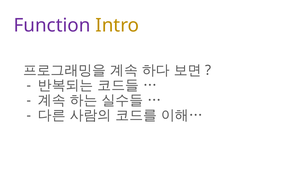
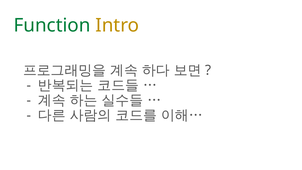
Function colour: purple -> green
